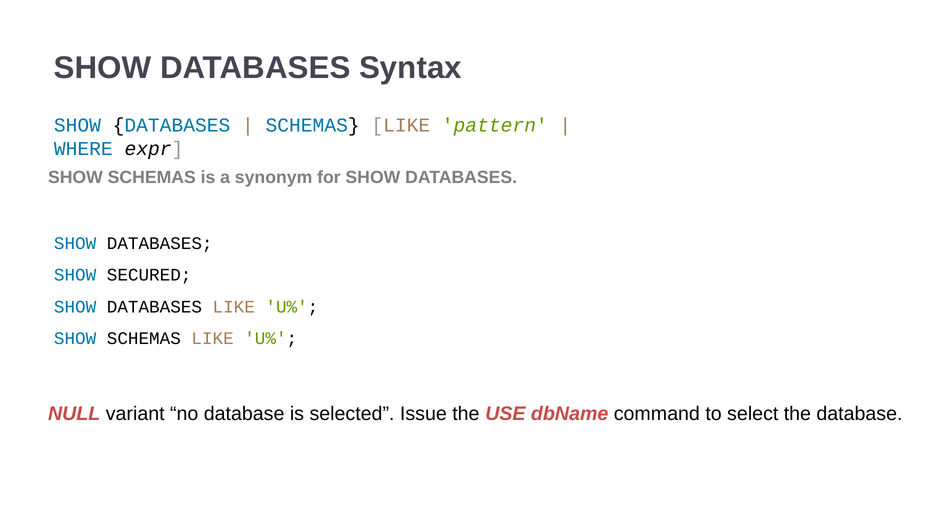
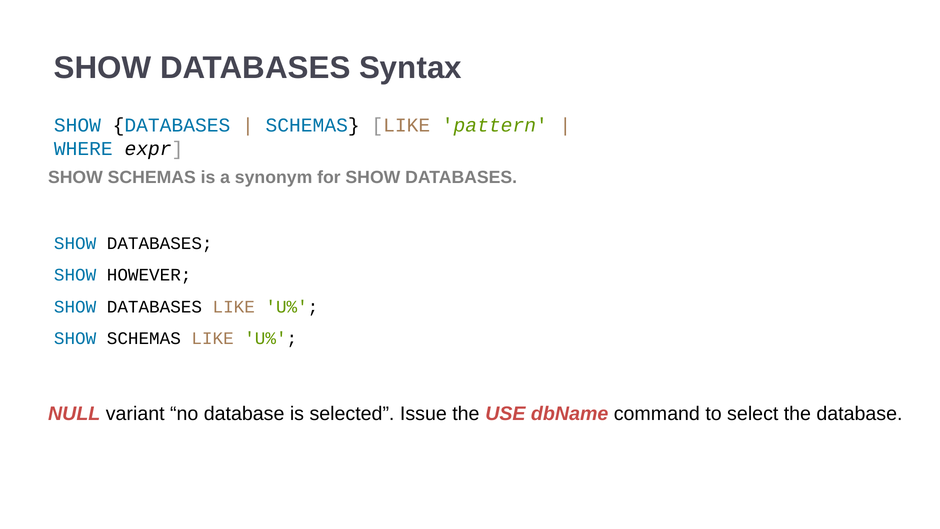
SECURED: SECURED -> HOWEVER
